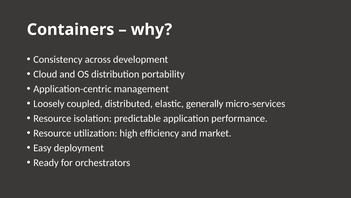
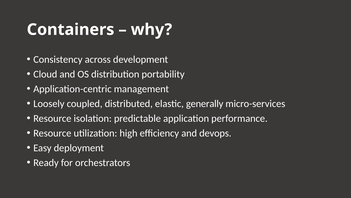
market: market -> devops
